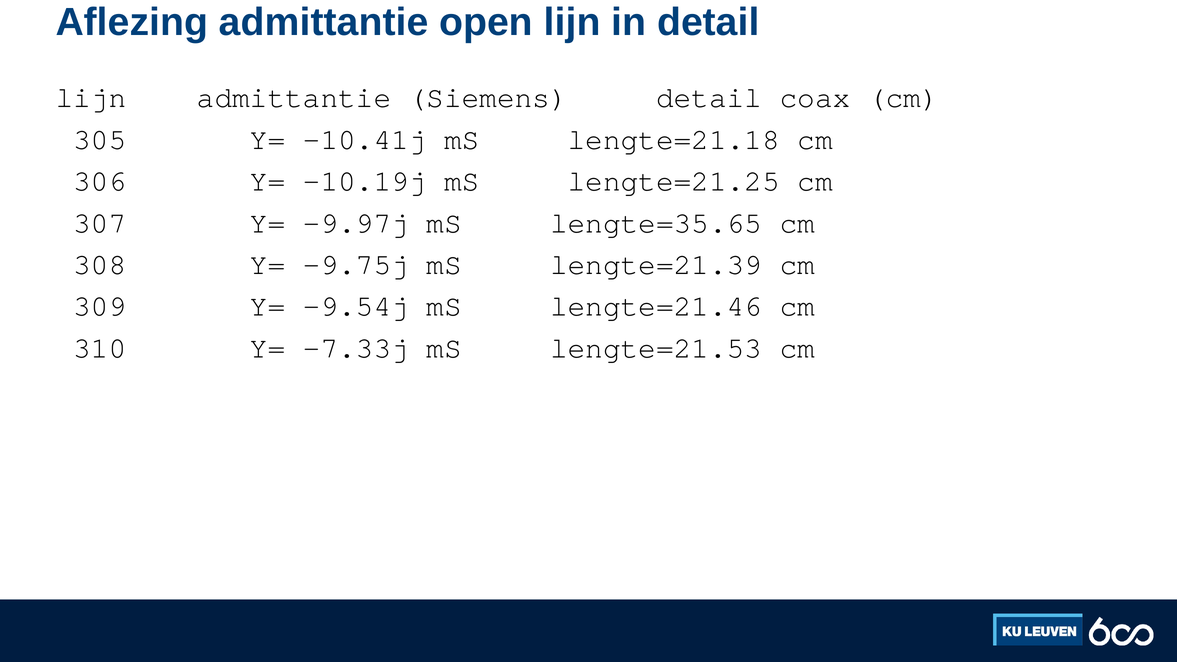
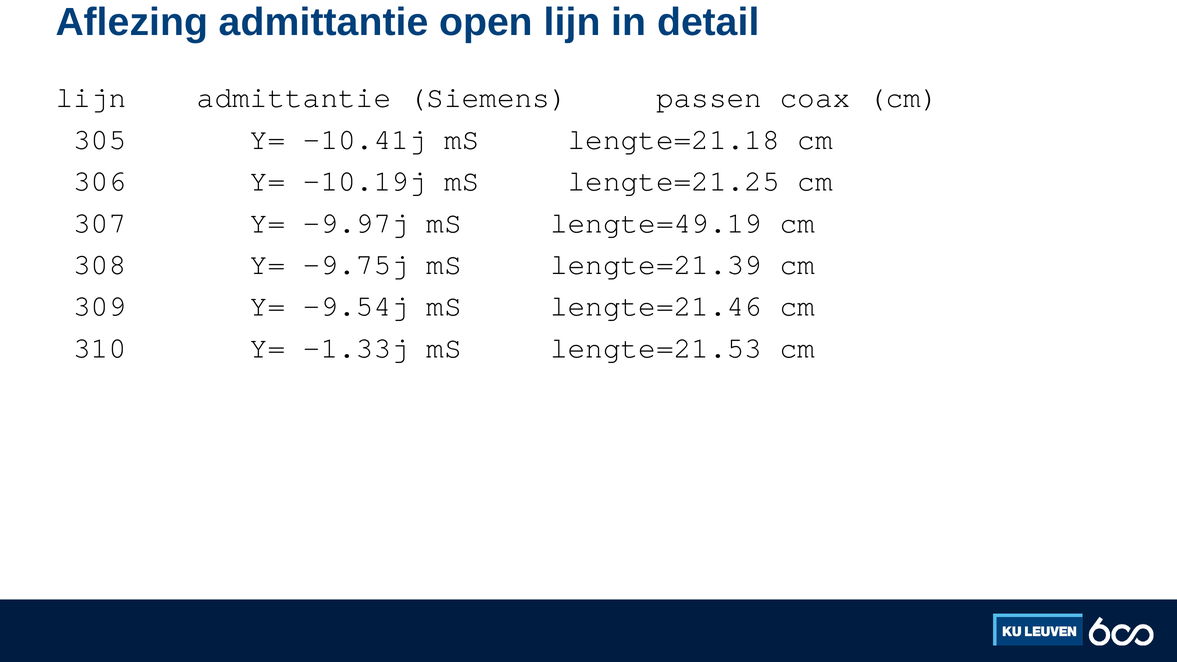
Siemens detail: detail -> passen
lengte=35.65: lengte=35.65 -> lengte=49.19
-7.33j: -7.33j -> -1.33j
